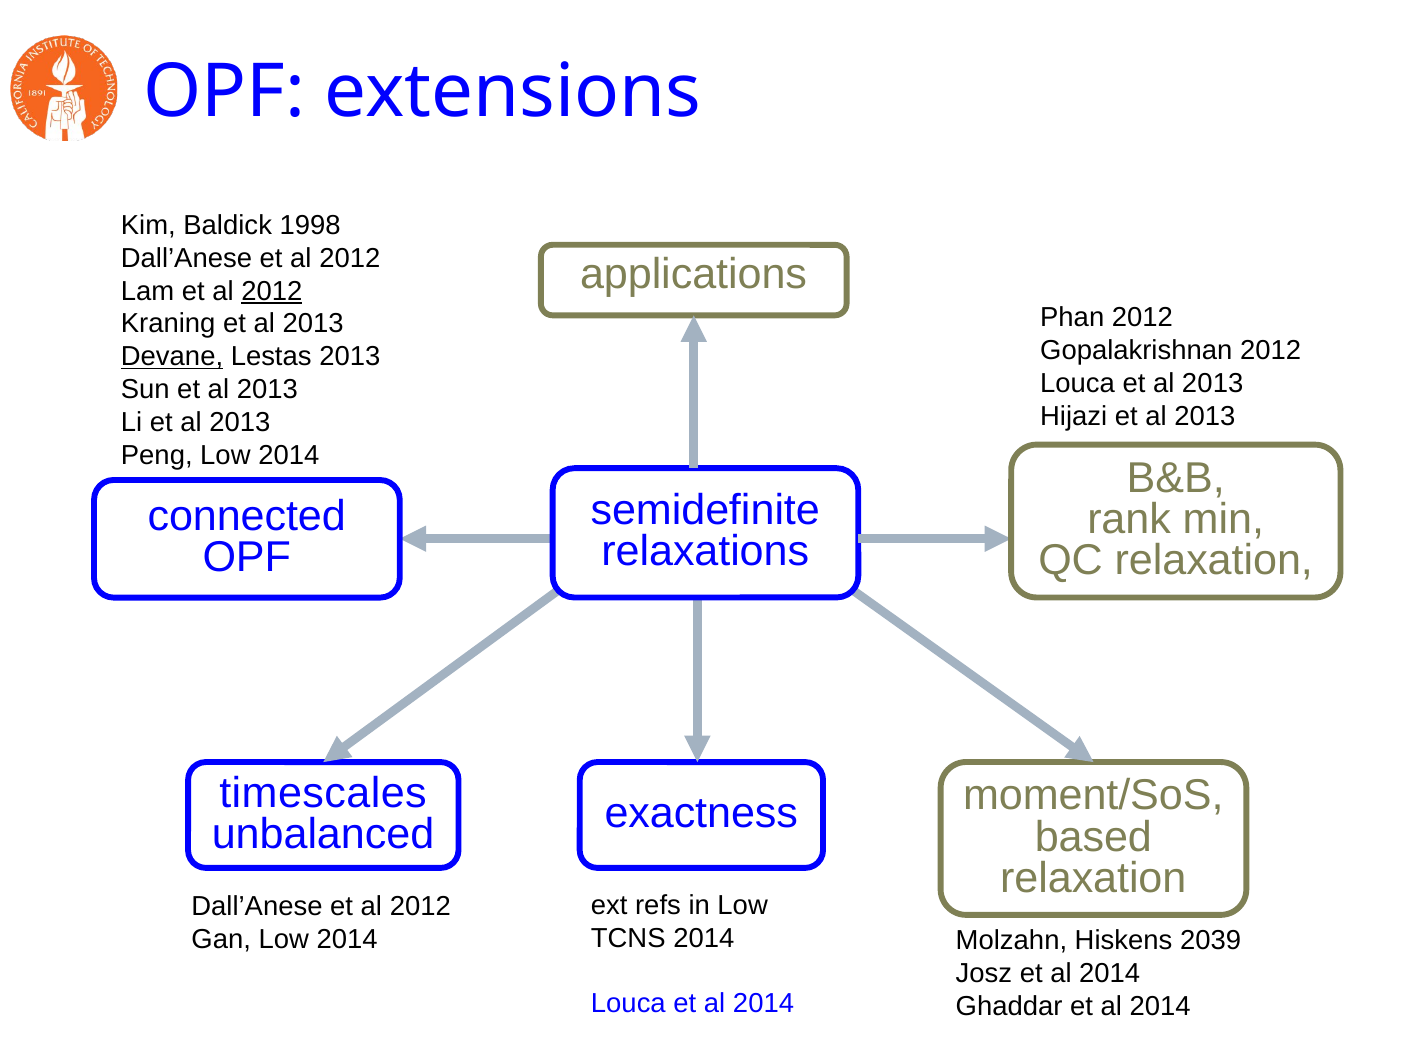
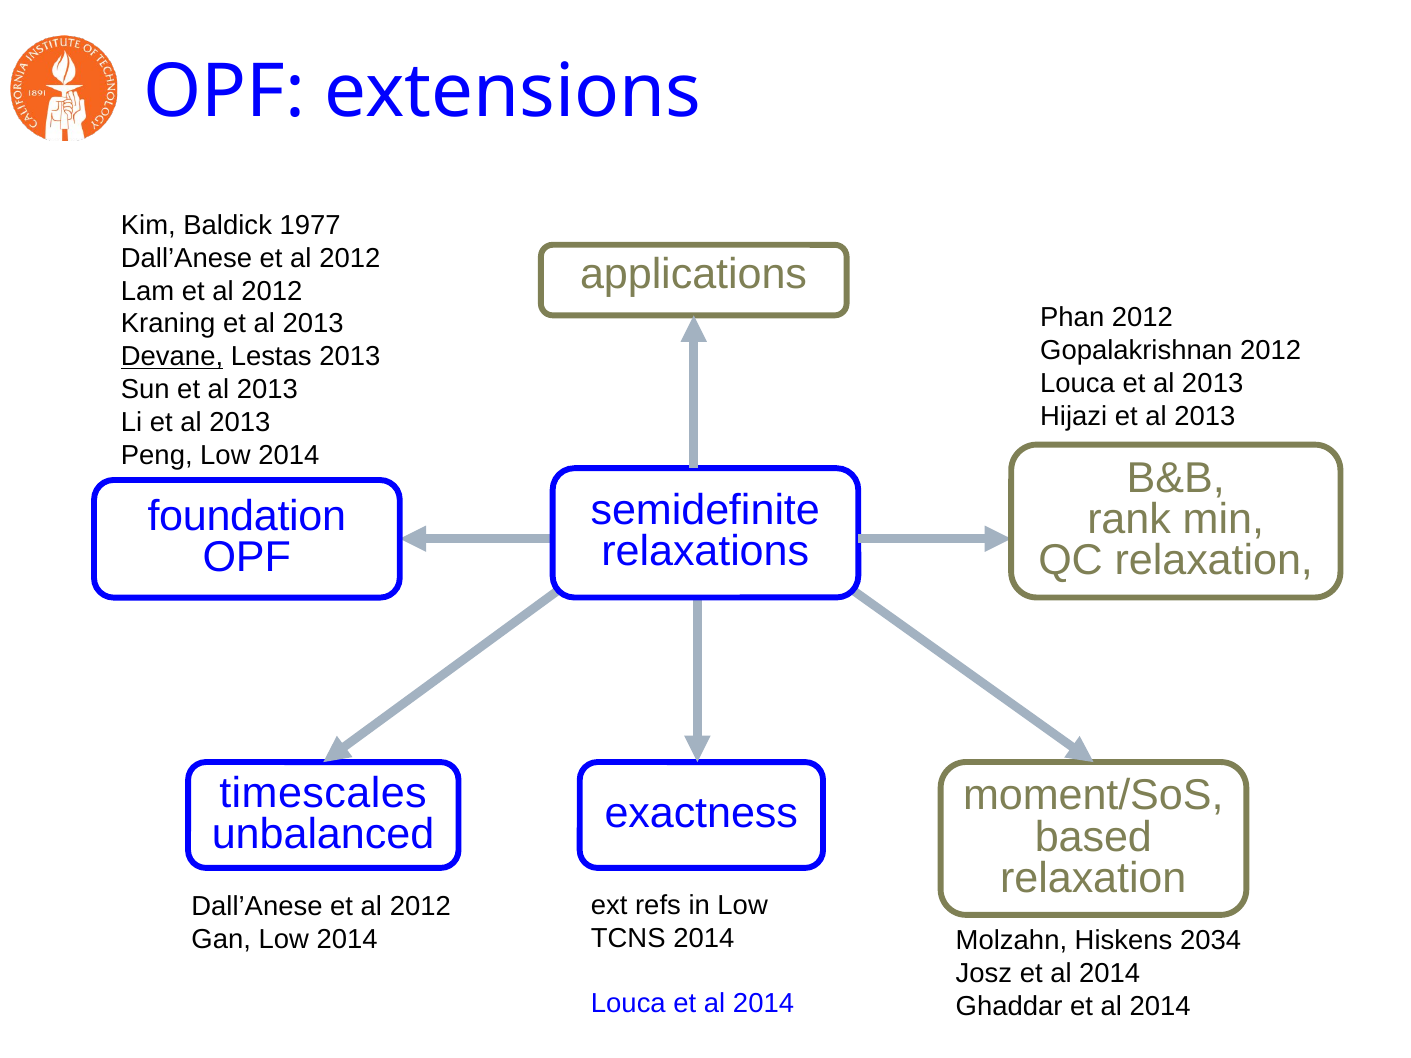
1998: 1998 -> 1977
2012 at (272, 291) underline: present -> none
connected: connected -> foundation
2039: 2039 -> 2034
